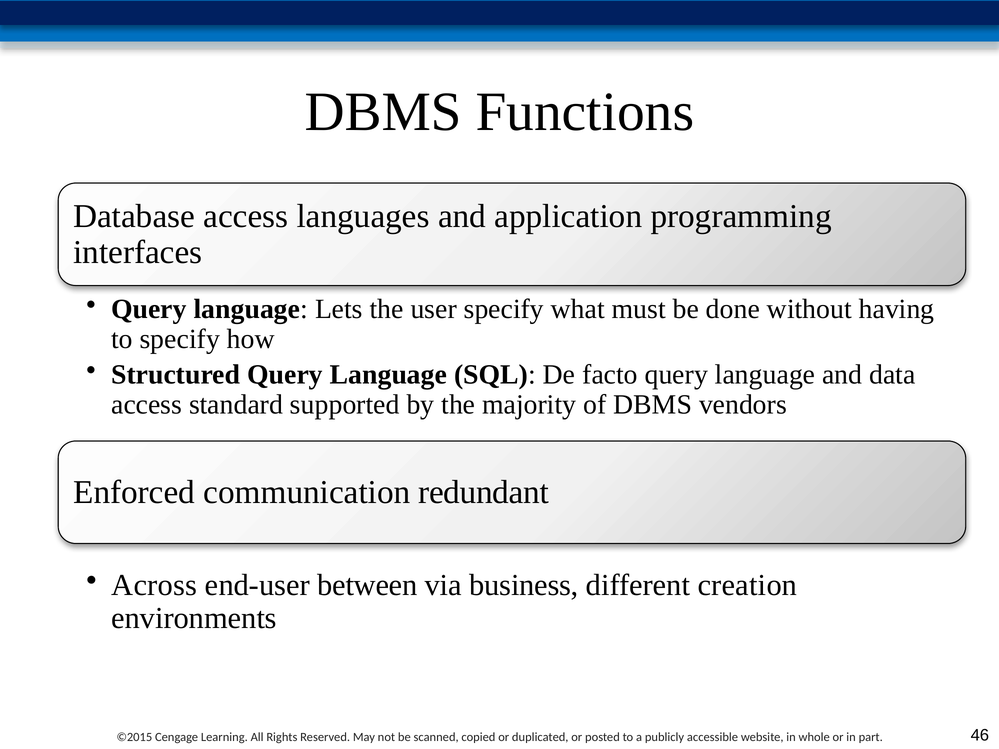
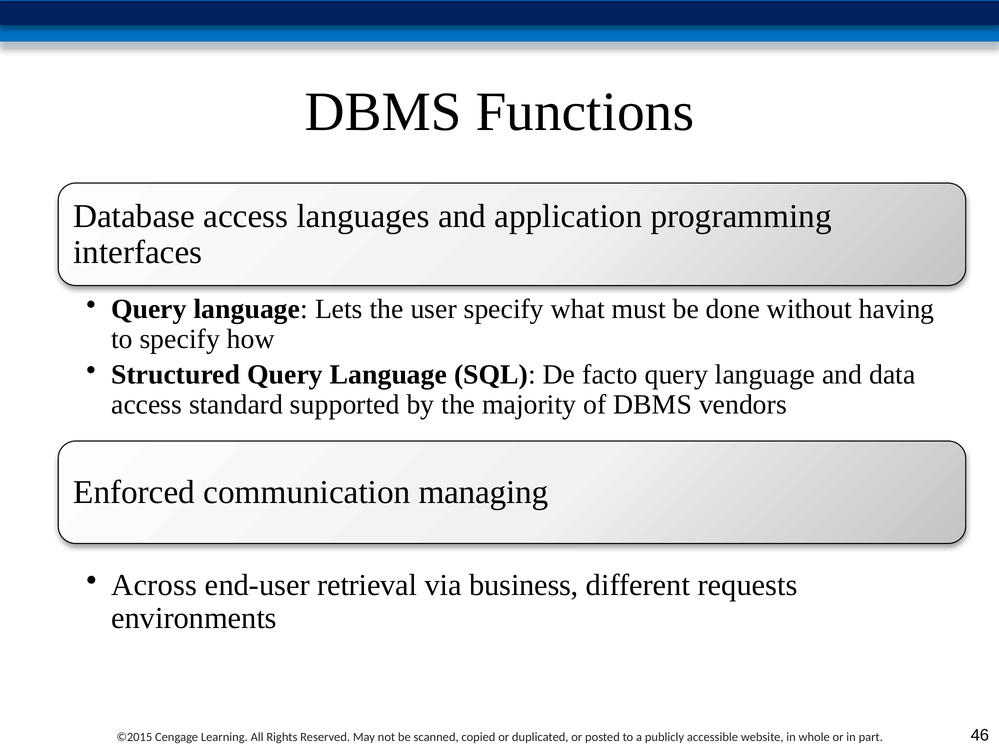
redundant: redundant -> managing
between: between -> retrieval
creation: creation -> requests
